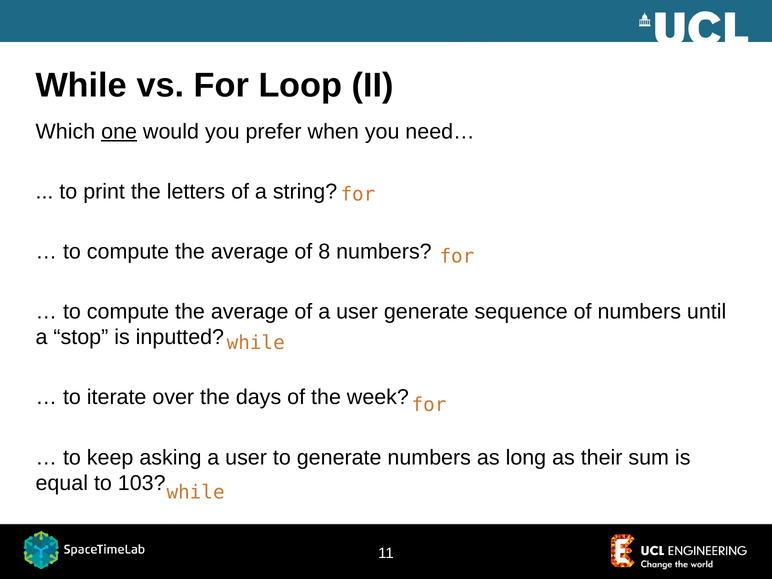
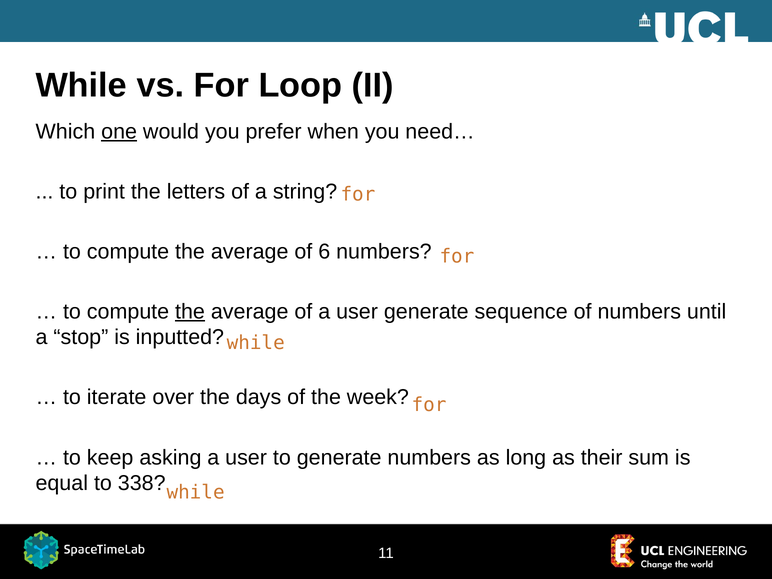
8: 8 -> 6
the at (190, 312) underline: none -> present
103: 103 -> 338
